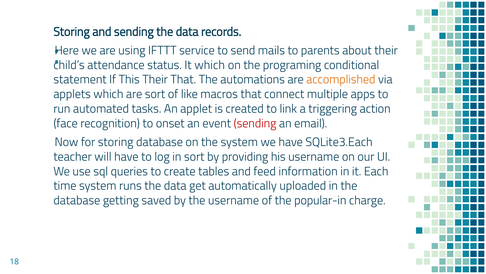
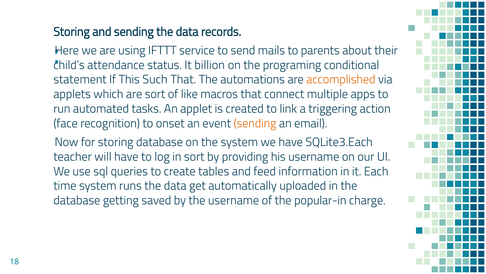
It which: which -> billion
This Their: Their -> Such
sending at (255, 123) colour: red -> orange
